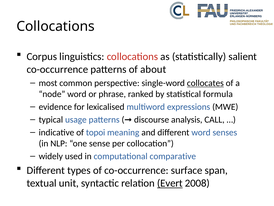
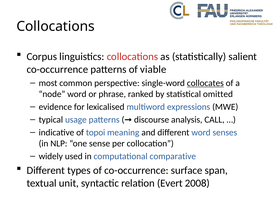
about: about -> viable
formula: formula -> omitted
Evert underline: present -> none
